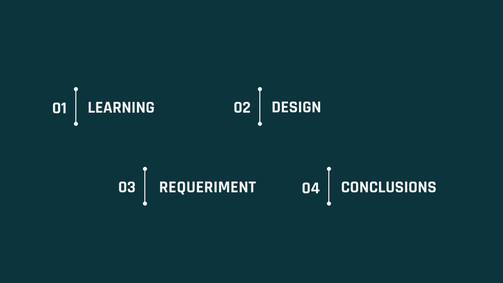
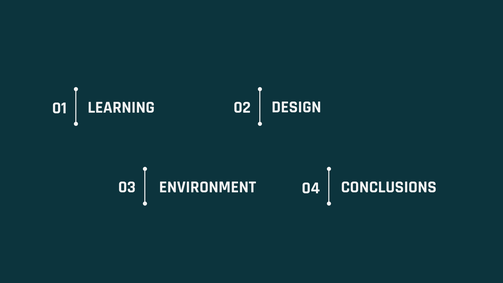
REQUERIMENT: REQUERIMENT -> ENVIRONMENT
